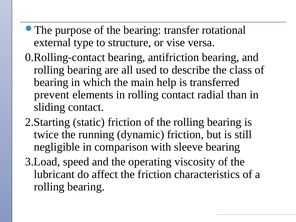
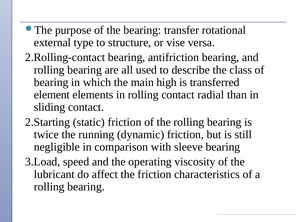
0.Rolling-contact: 0.Rolling-contact -> 2.Rolling-contact
help: help -> high
prevent: prevent -> element
